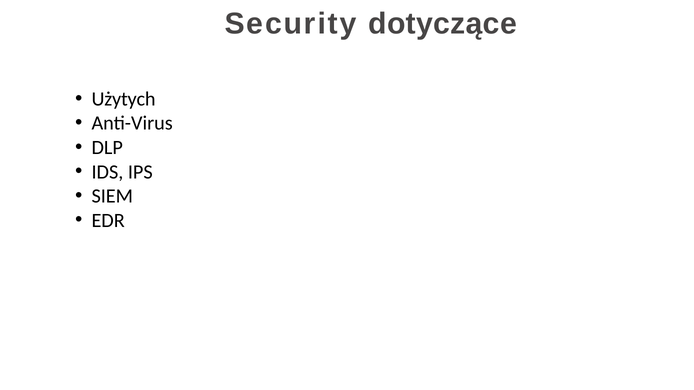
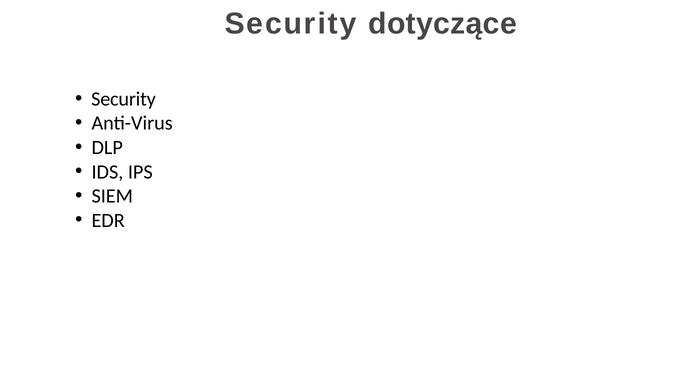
Użytych at (124, 99): Użytych -> Security
